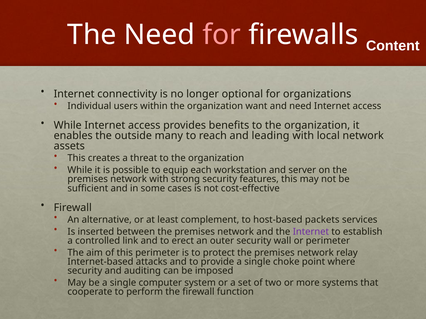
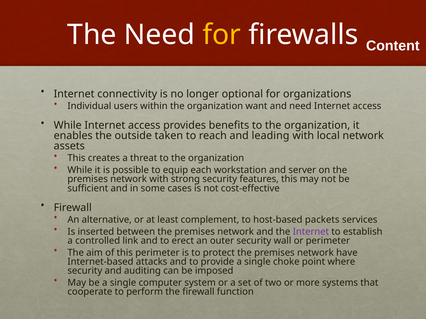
for at (222, 35) colour: pink -> yellow
many: many -> taken
relay: relay -> have
